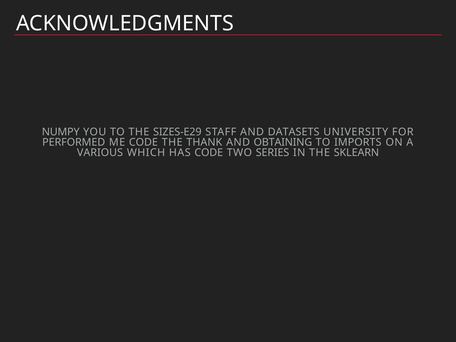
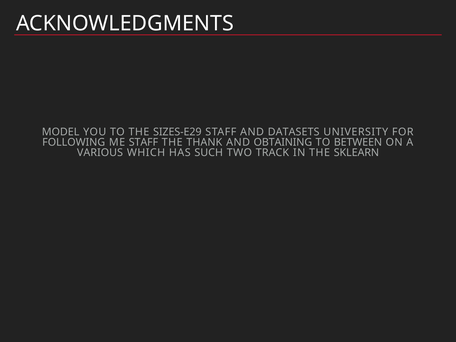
NUMPY: NUMPY -> MODEL
PERFORMED: PERFORMED -> FOLLOWING
ME CODE: CODE -> STAFF
IMPORTS: IMPORTS -> BETWEEN
HAS CODE: CODE -> SUCH
SERIES: SERIES -> TRACK
